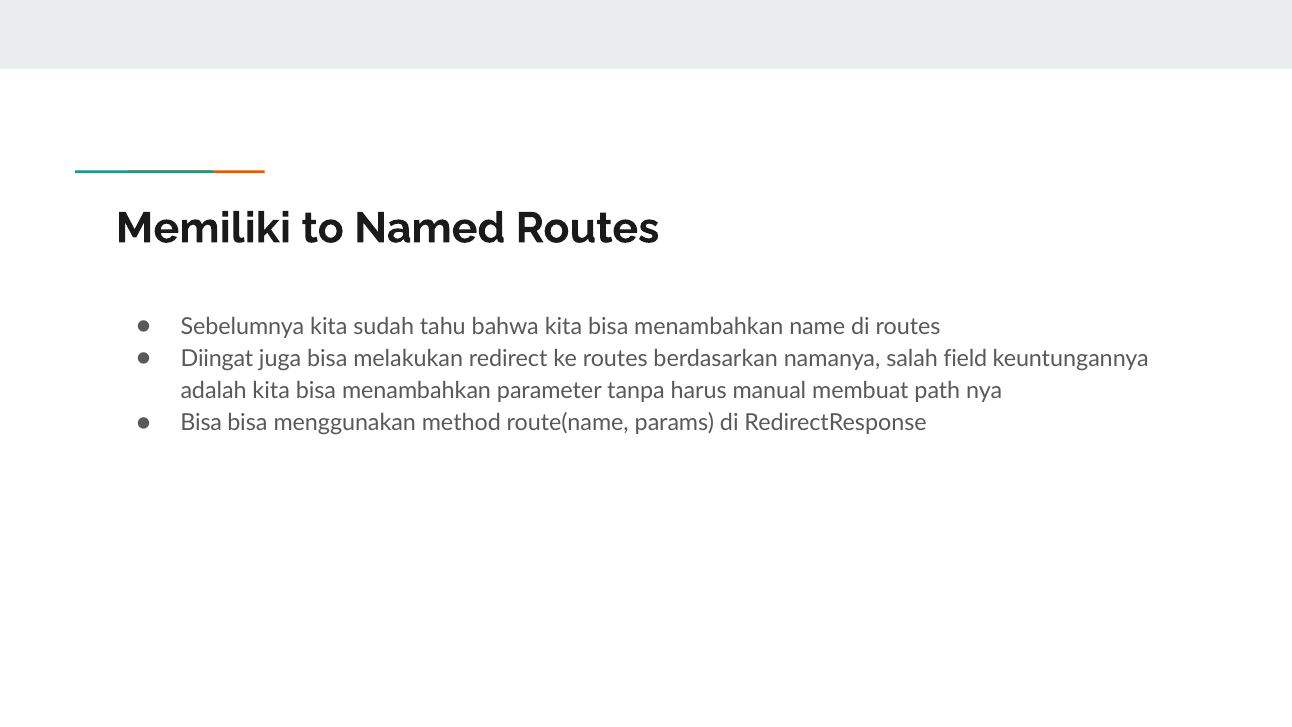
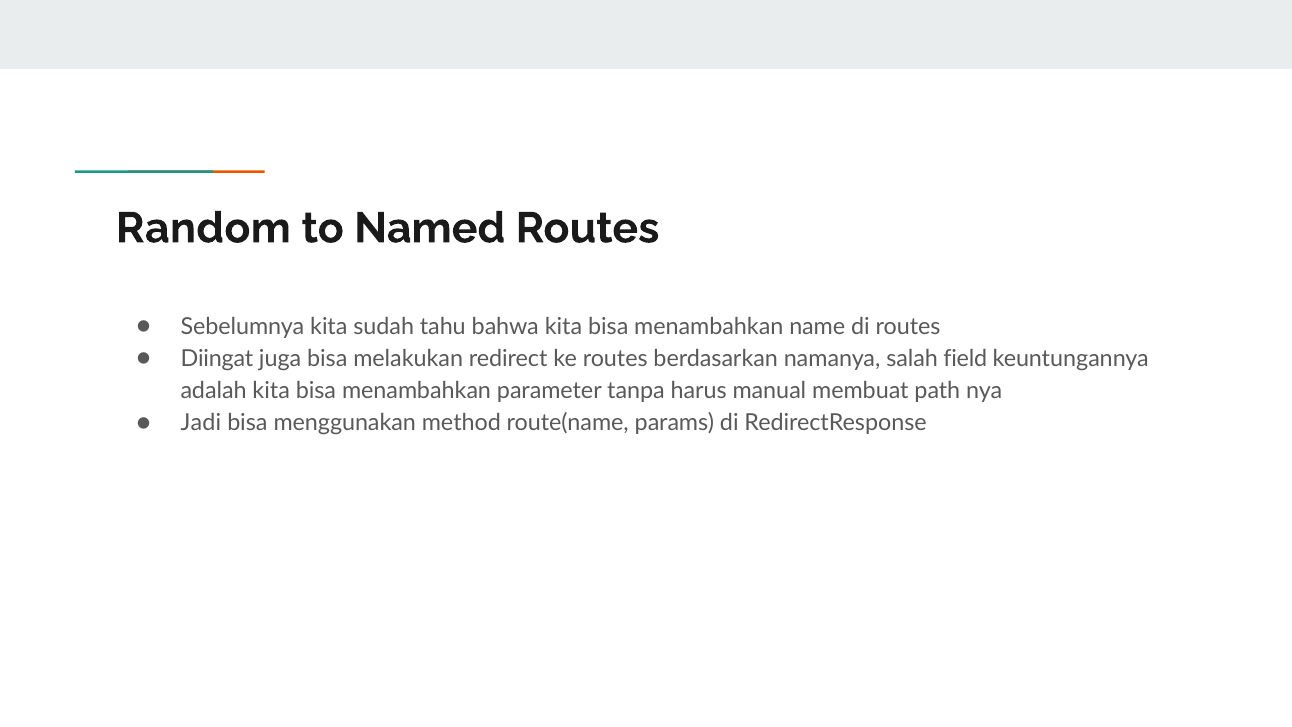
Memiliki: Memiliki -> Random
Bisa at (201, 423): Bisa -> Jadi
